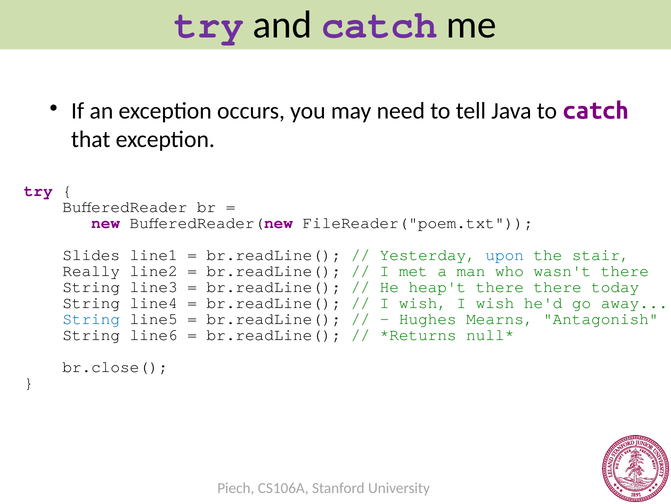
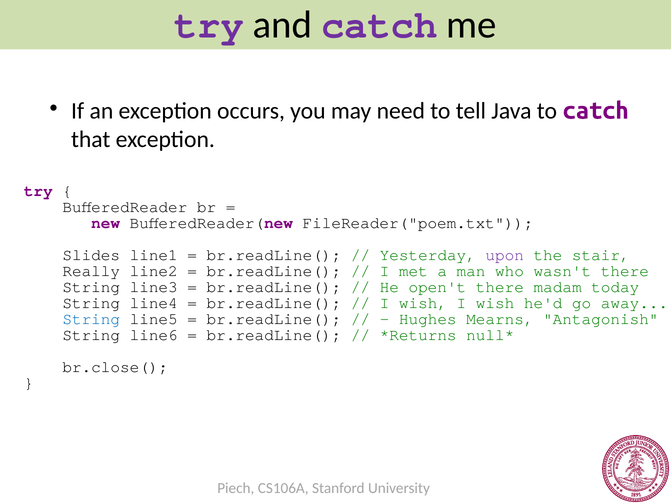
upon colour: blue -> purple
heap't: heap't -> open't
there there: there -> madam
